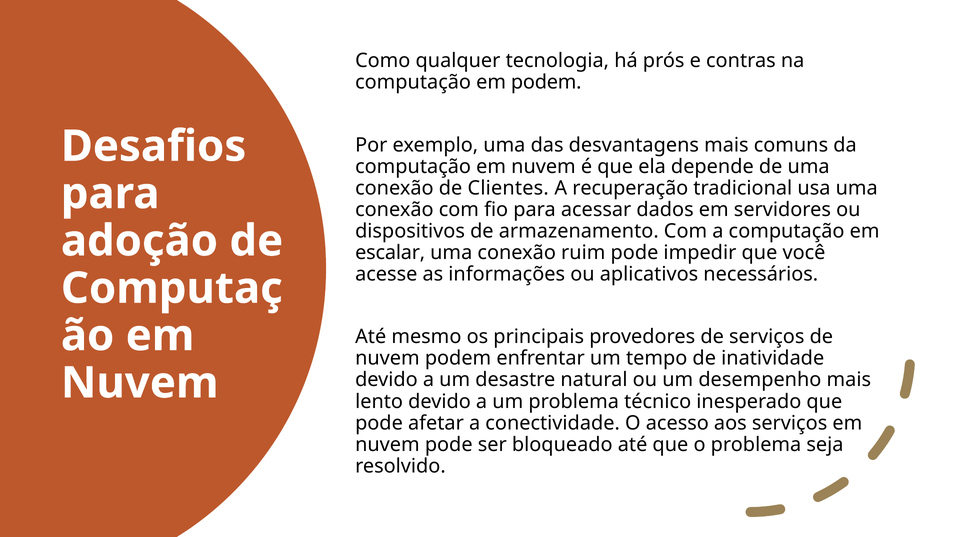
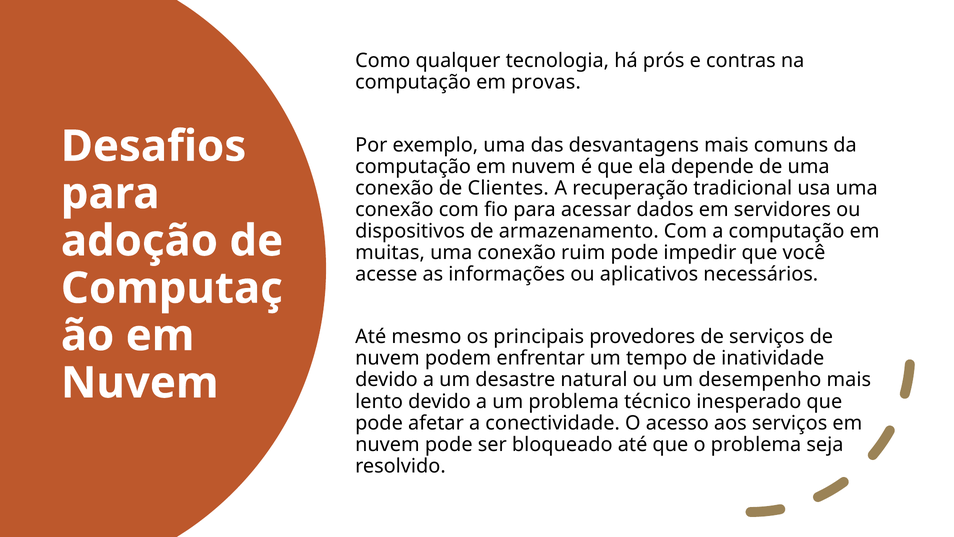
em podem: podem -> provas
escalar: escalar -> muitas
